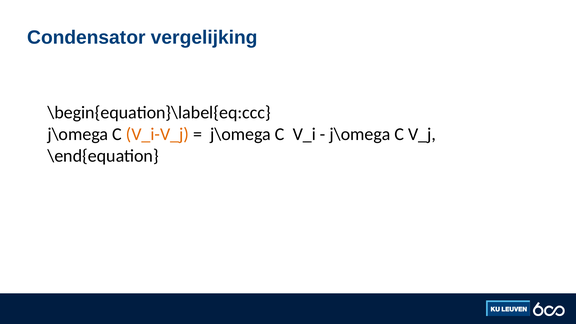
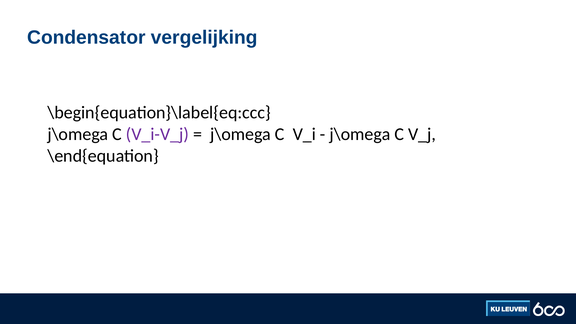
V_i-V_j colour: orange -> purple
